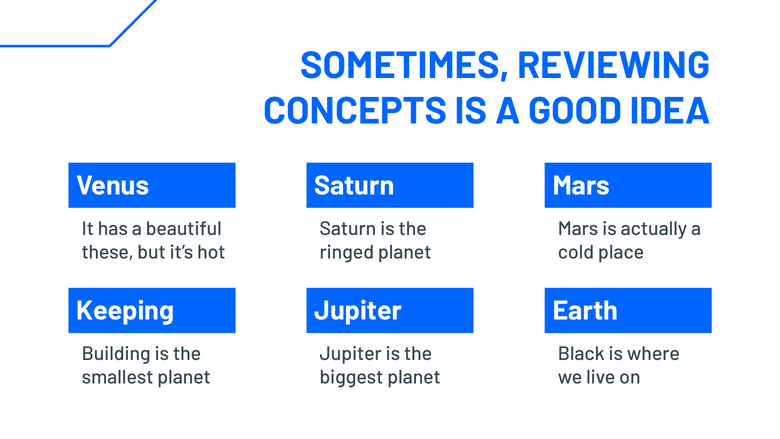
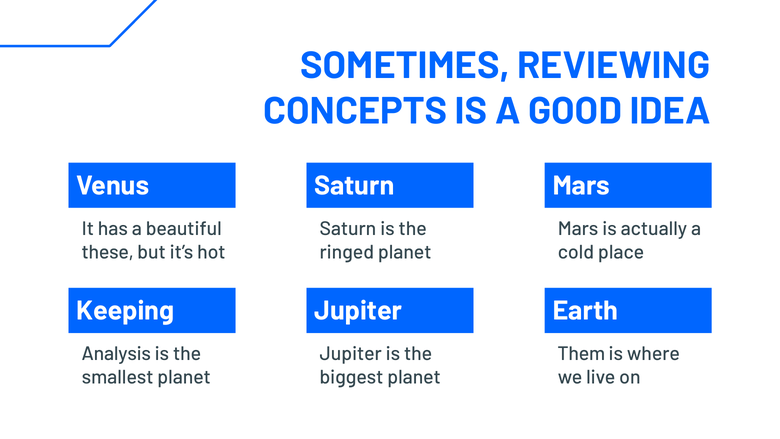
Building: Building -> Analysis
Black: Black -> Them
